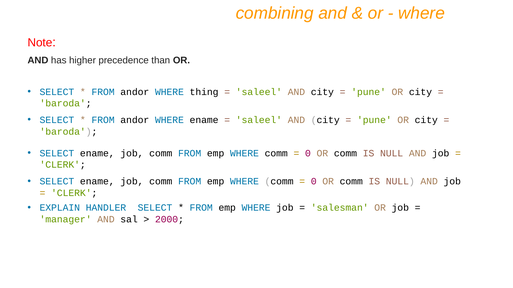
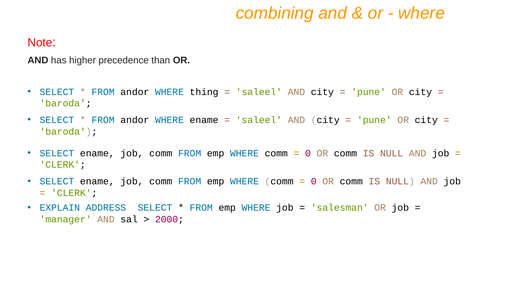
HANDLER: HANDLER -> ADDRESS
